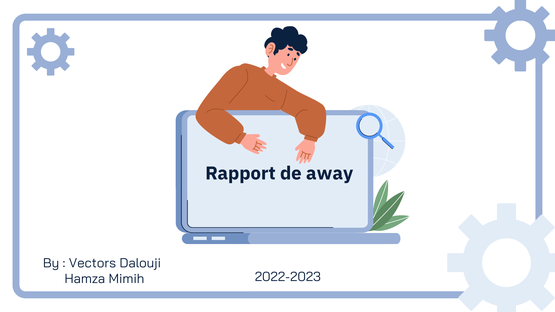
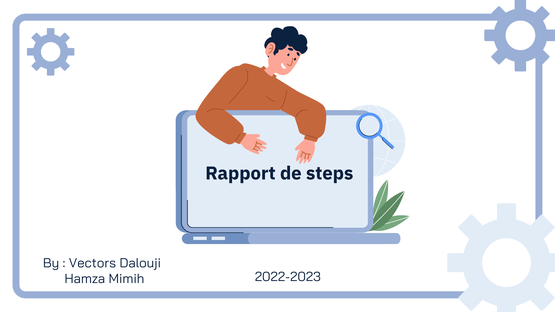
away: away -> steps
